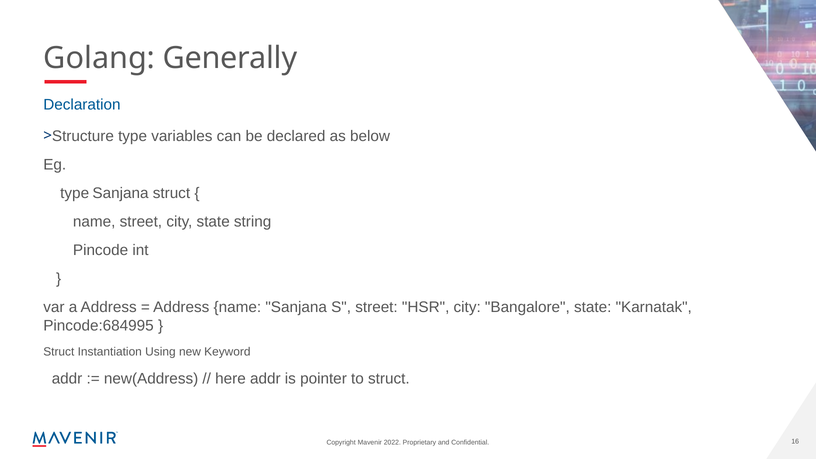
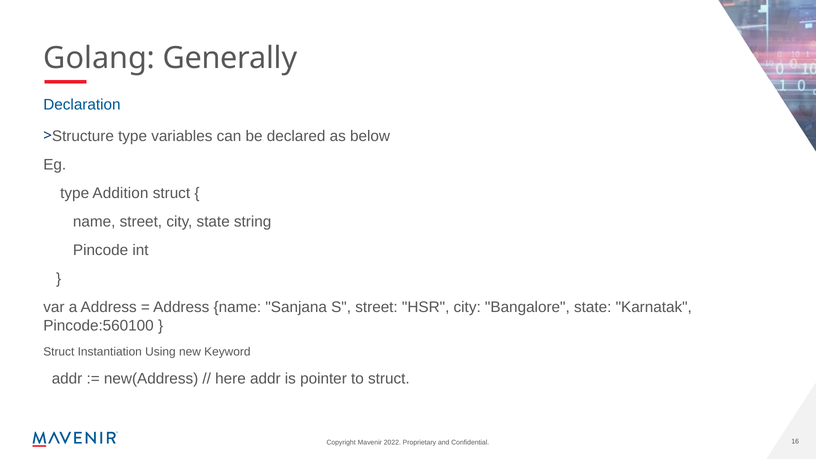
type Sanjana: Sanjana -> Addition
Pincode:684995: Pincode:684995 -> Pincode:560100
